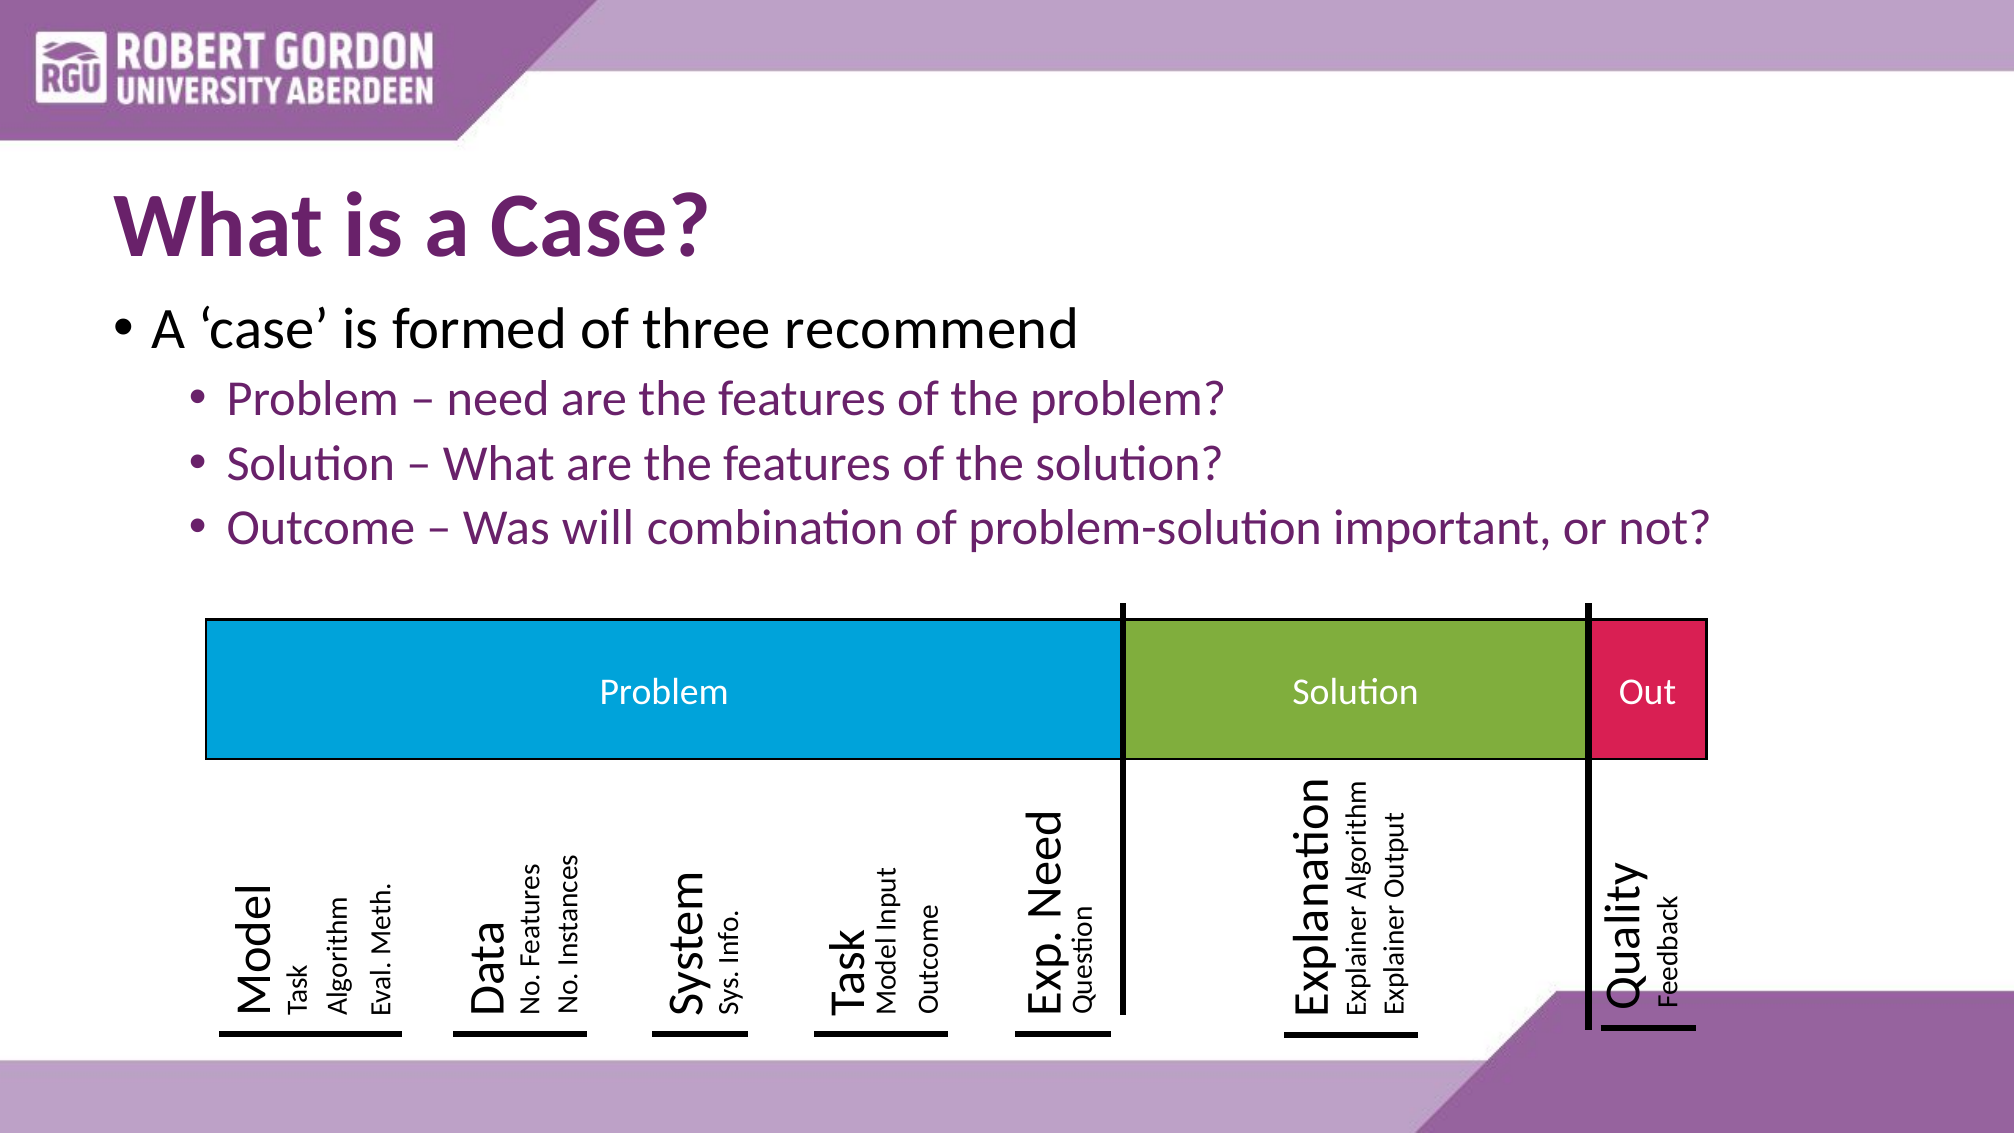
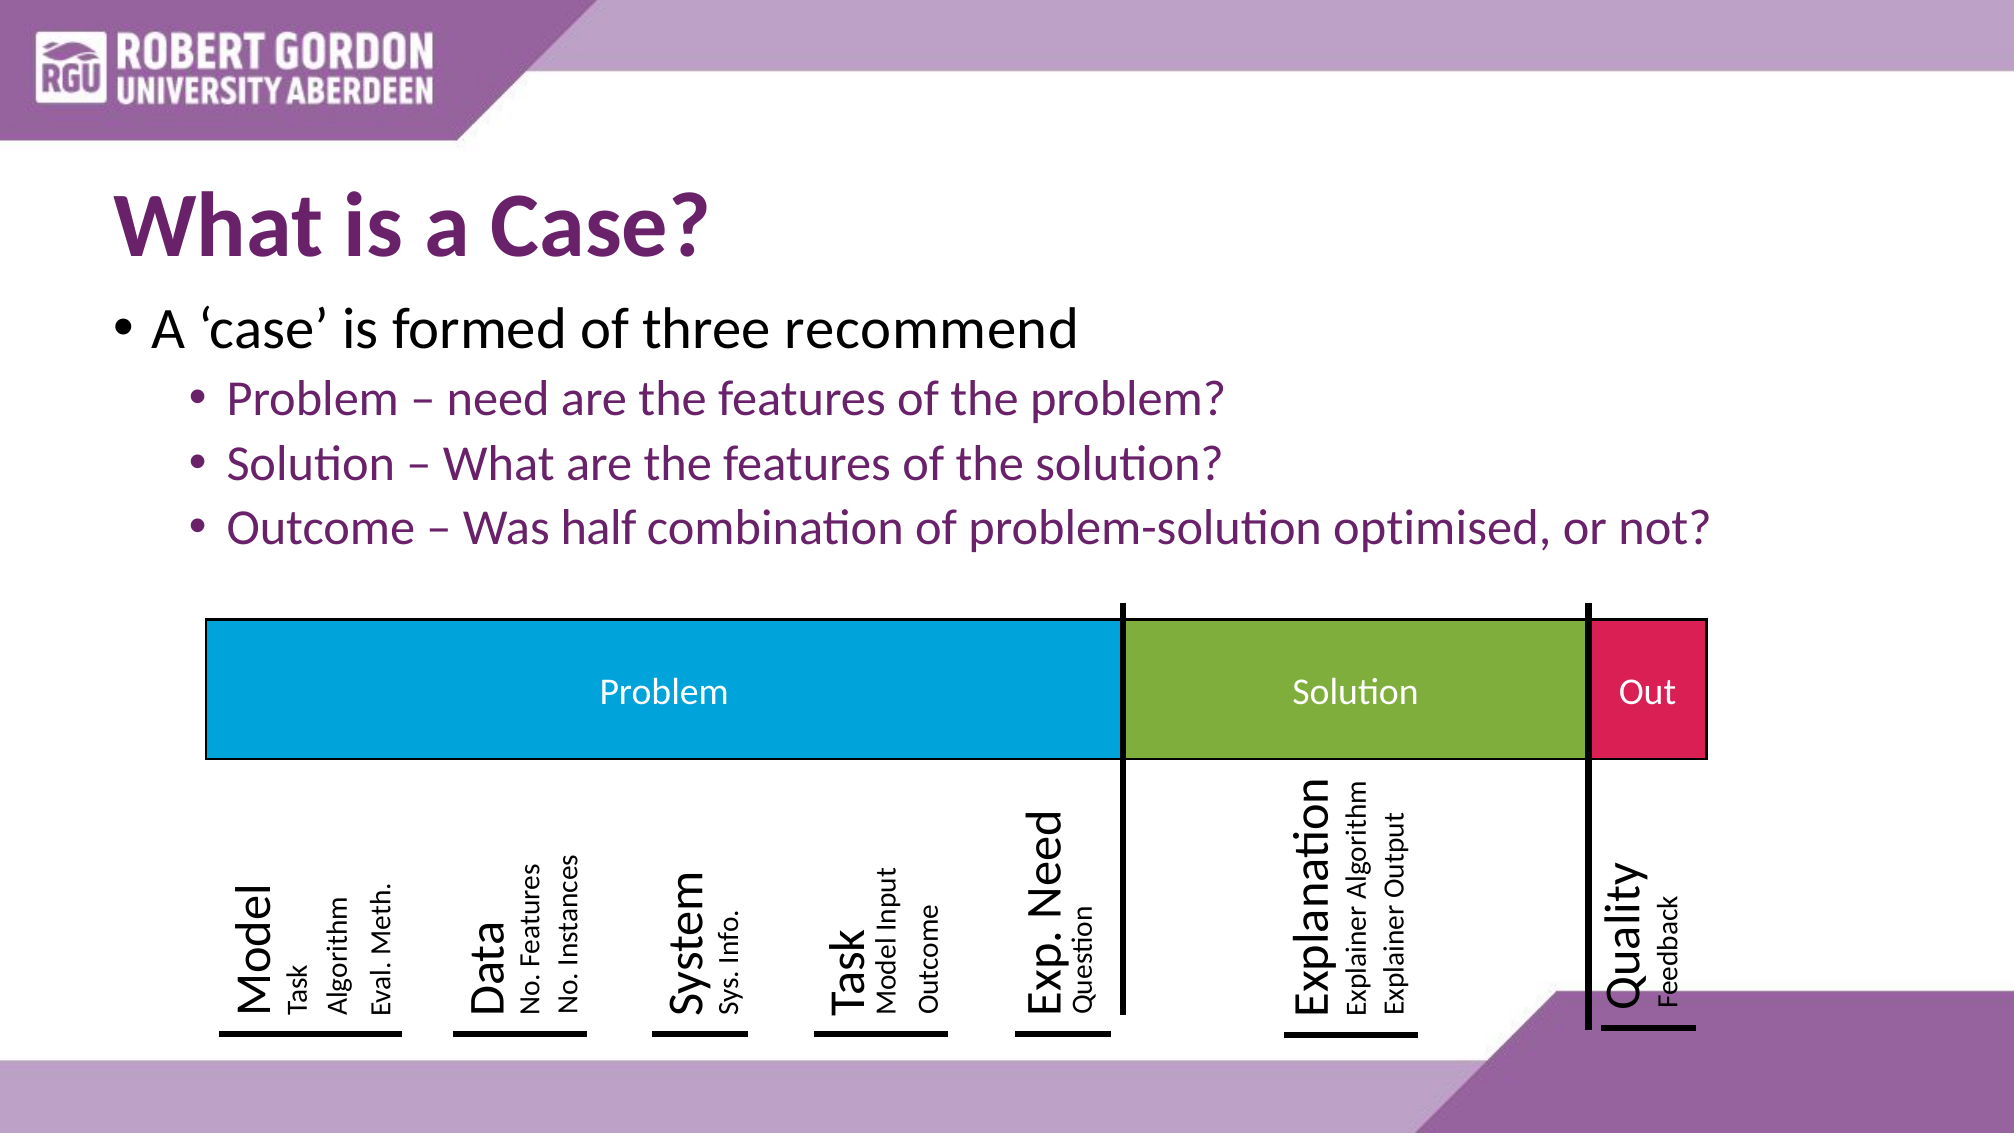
will: will -> half
important: important -> optimised
